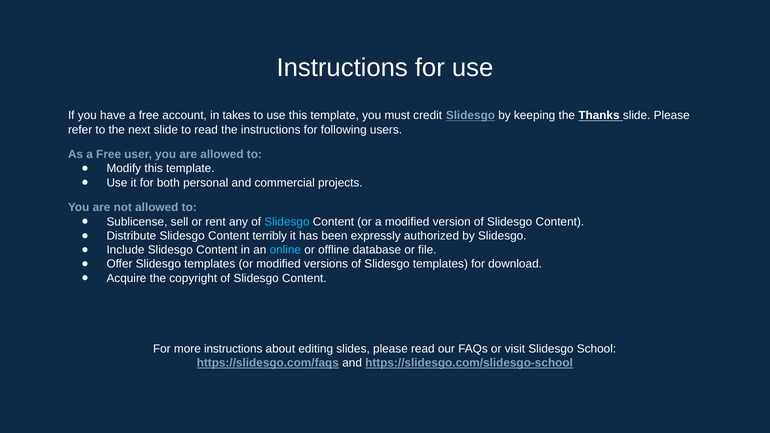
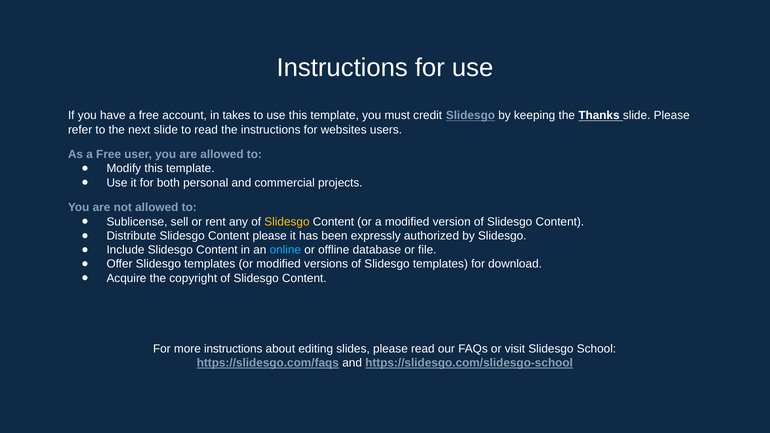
following: following -> websites
Slidesgo at (287, 222) colour: light blue -> yellow
Content terribly: terribly -> please
